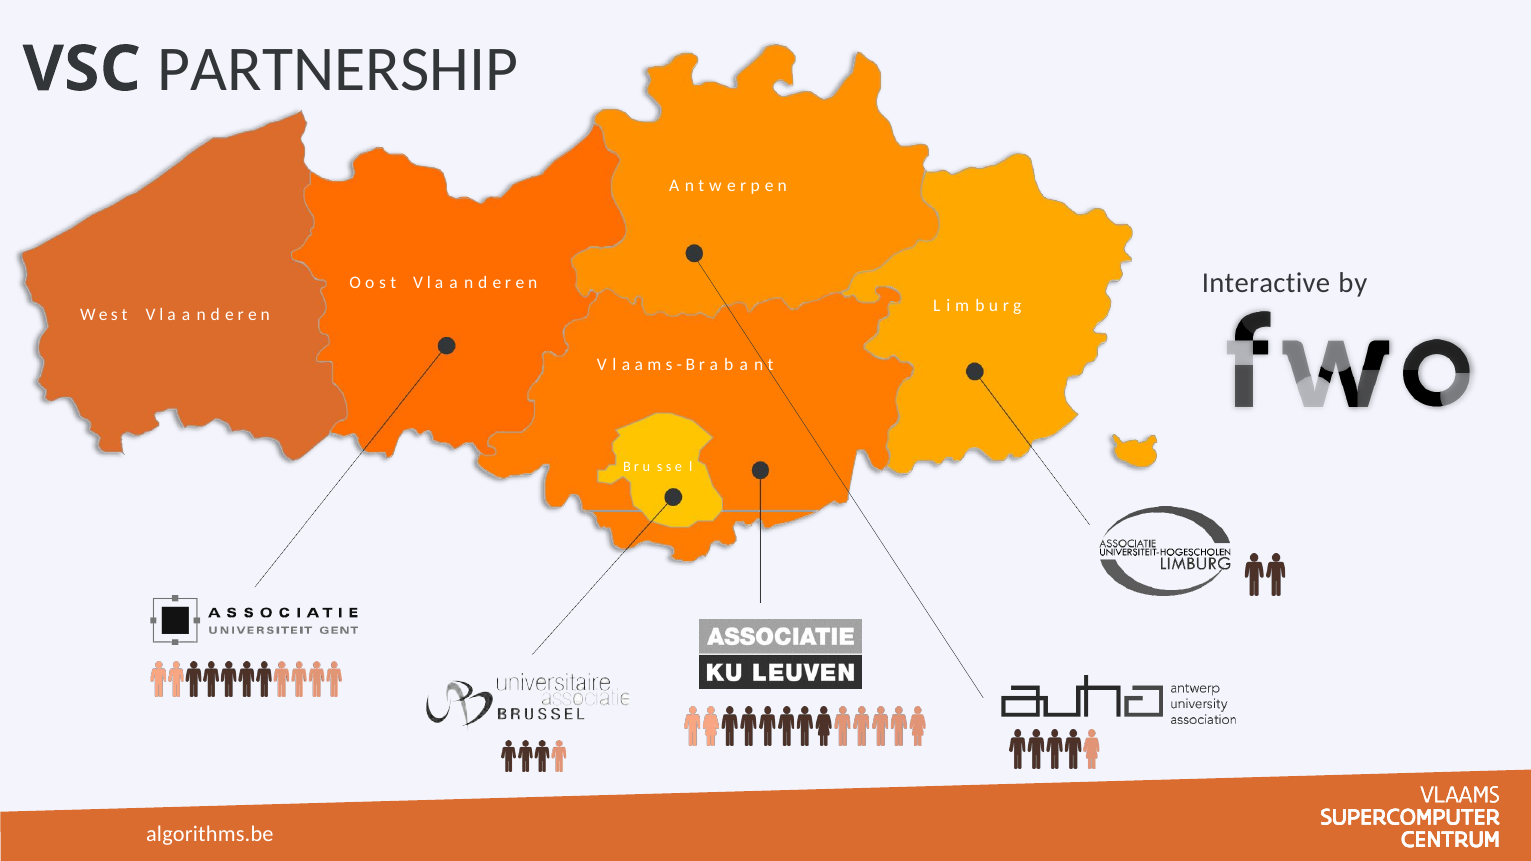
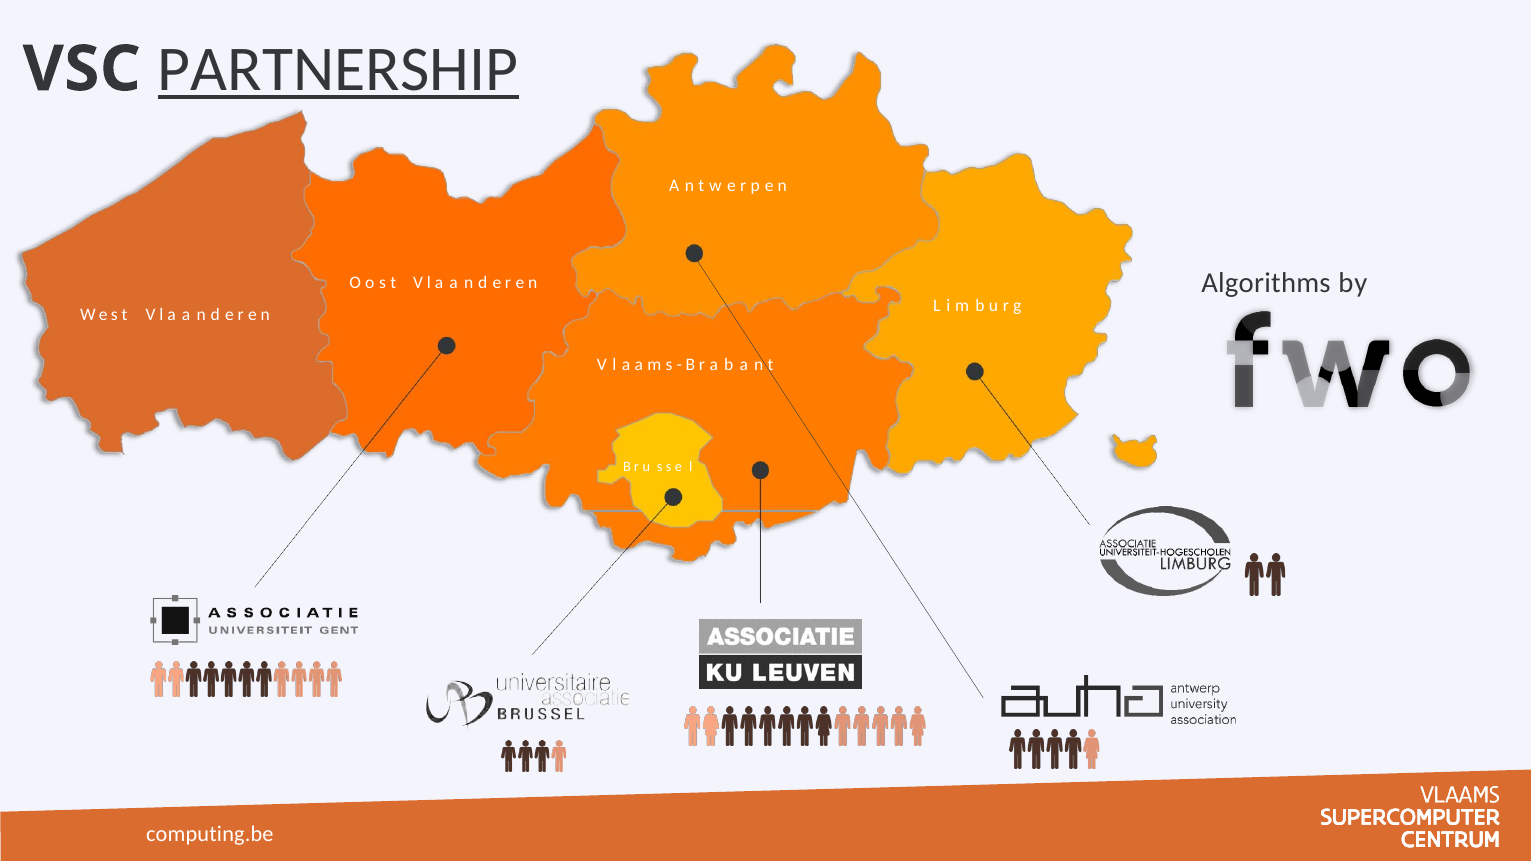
PARTNERSHIP underline: none -> present
Interactive: Interactive -> Algorithms
algorithms.be: algorithms.be -> computing.be
